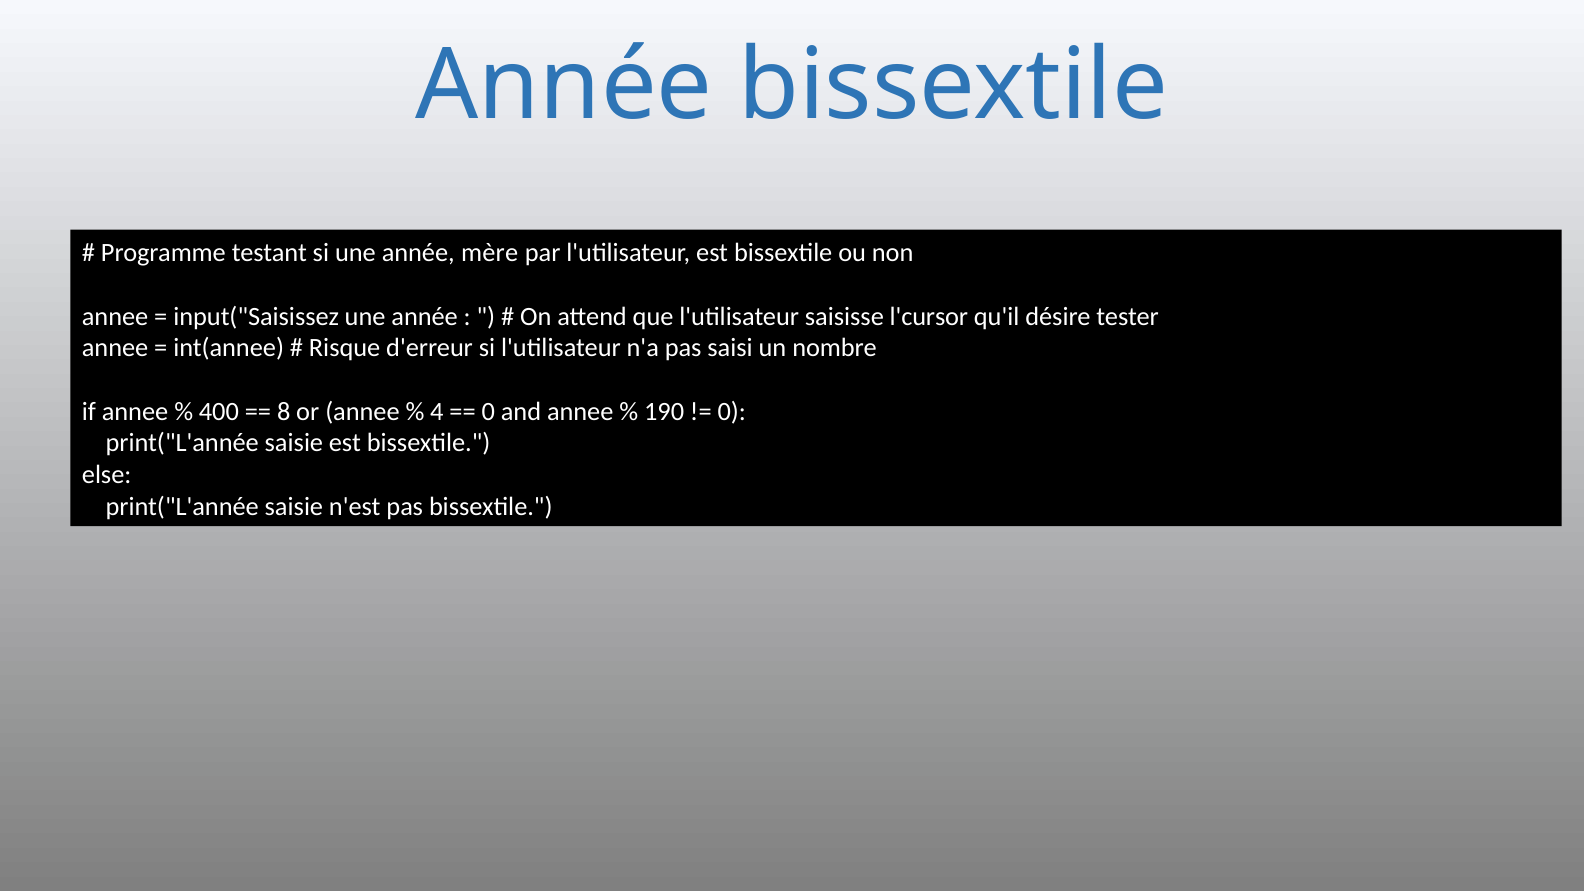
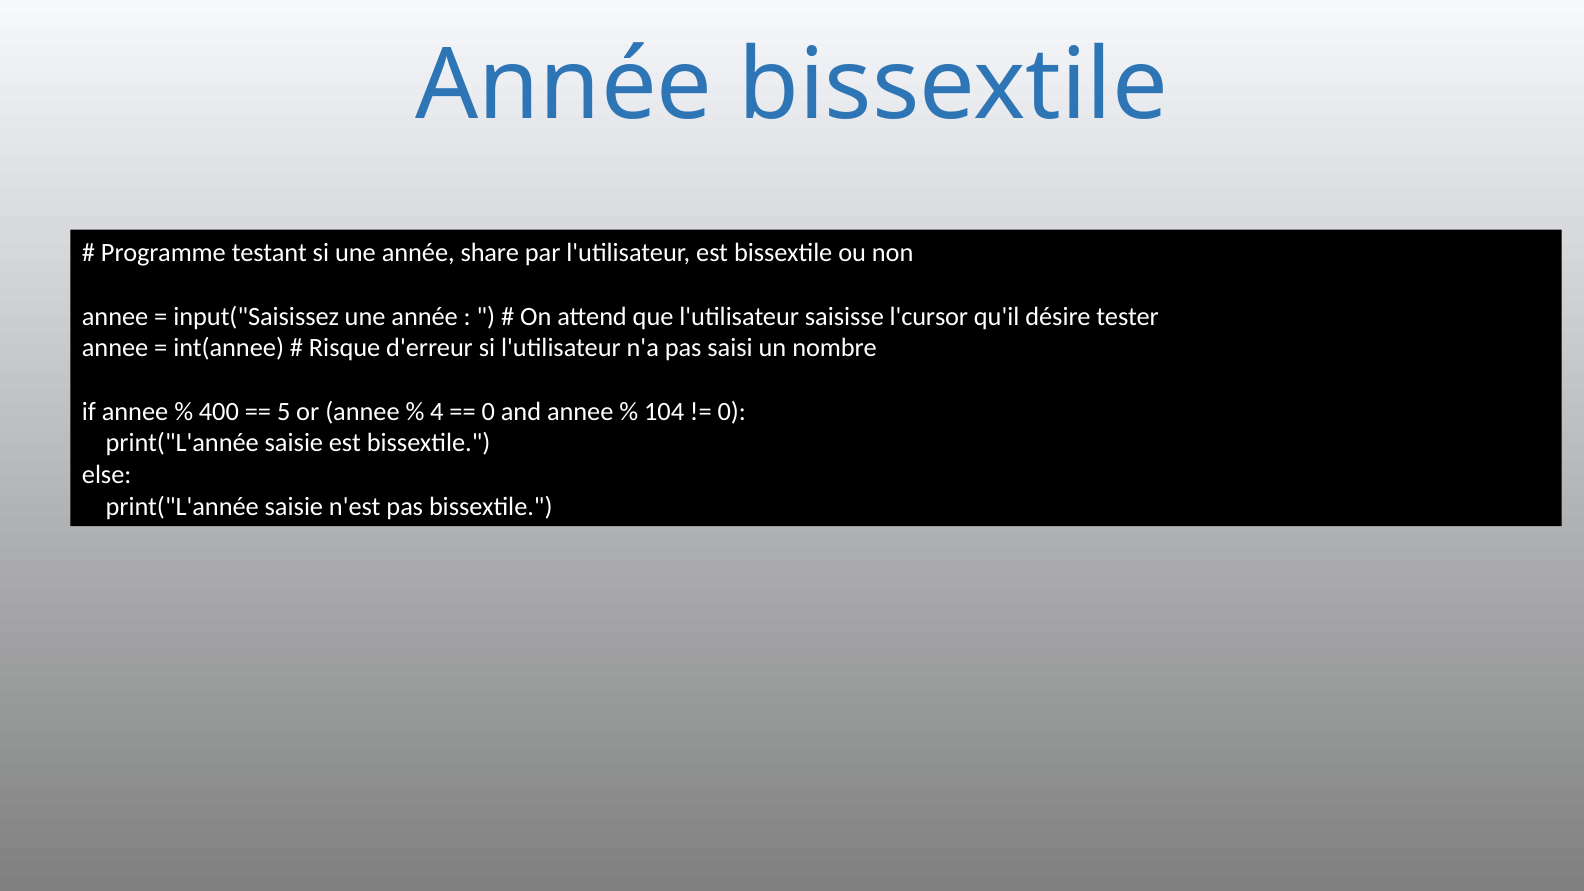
mère: mère -> share
8: 8 -> 5
190: 190 -> 104
